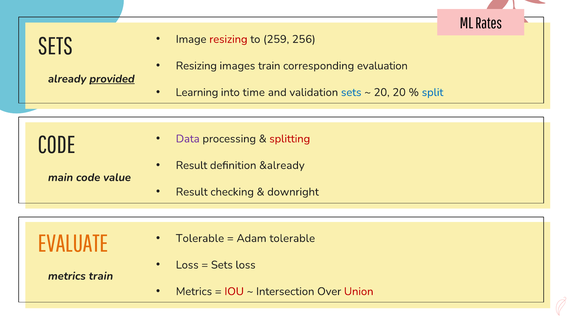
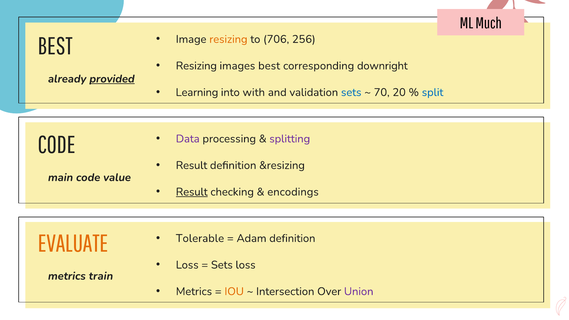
Rates: Rates -> Much
resizing at (228, 39) colour: red -> orange
259: 259 -> 706
SETS at (55, 46): SETS -> BEST
images train: train -> best
evaluation: evaluation -> downright
time: time -> with
20 at (382, 92): 20 -> 70
splitting colour: red -> purple
&already: &already -> &resizing
Result at (192, 192) underline: none -> present
downright: downright -> encodings
Adam tolerable: tolerable -> definition
IOU colour: red -> orange
Union colour: red -> purple
